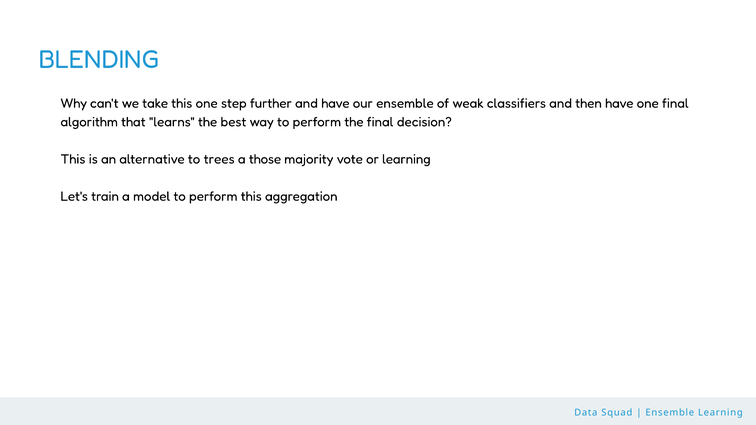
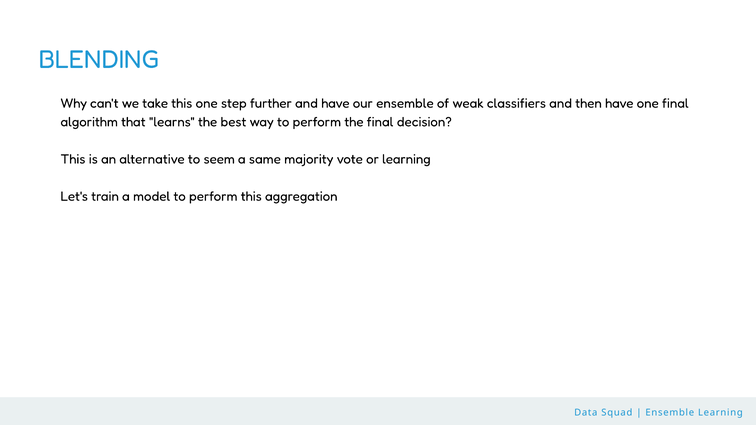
trees: trees -> seem
those: those -> same
